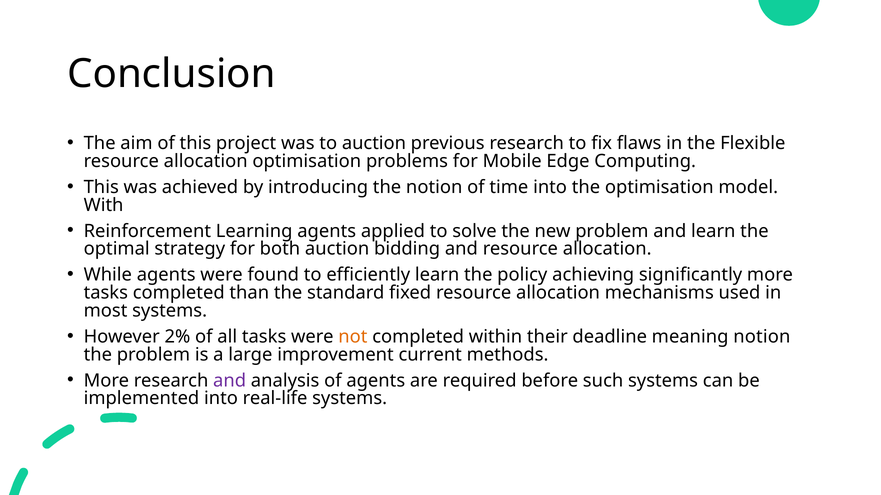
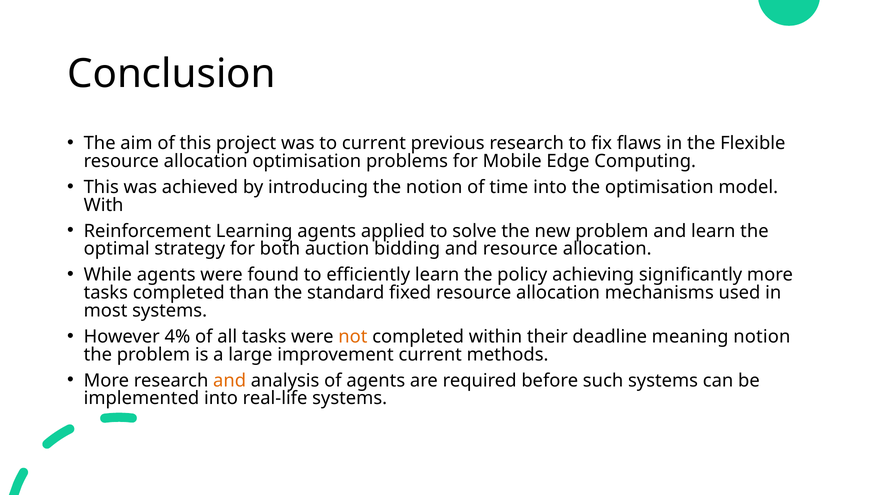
to auction: auction -> current
2%: 2% -> 4%
and at (230, 381) colour: purple -> orange
